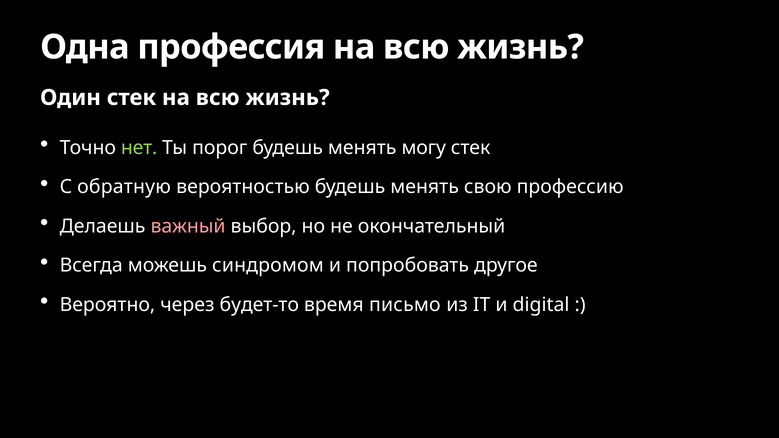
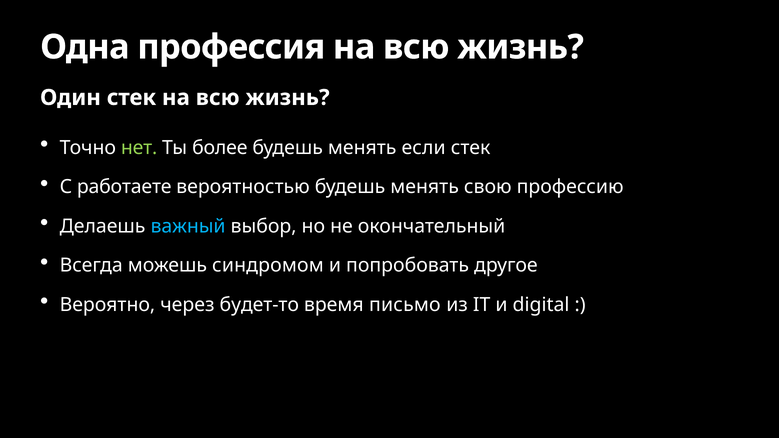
порог: порог -> более
могу: могу -> если
обратную: обратную -> работаете
важный colour: pink -> light blue
